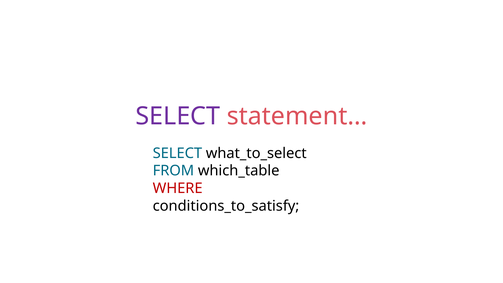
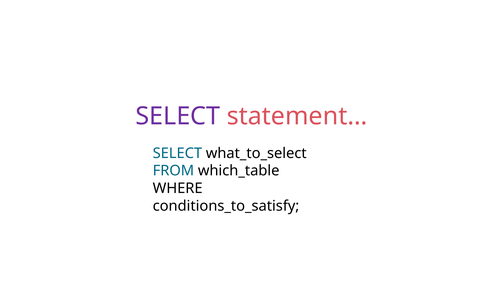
WHERE colour: red -> black
